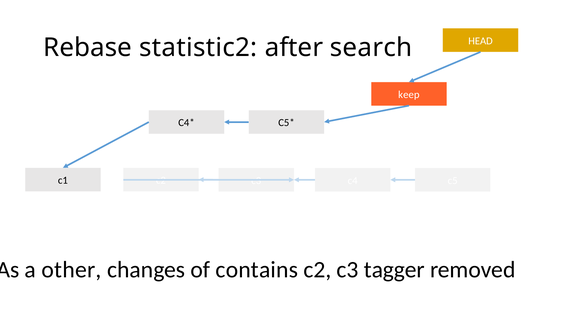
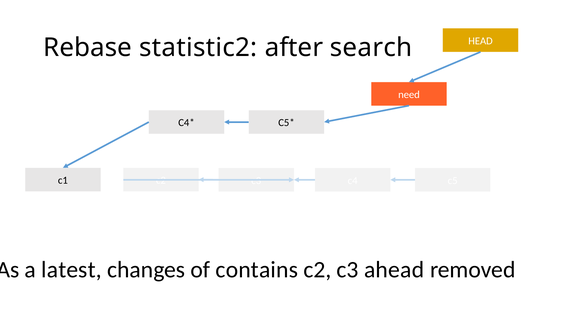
keep: keep -> need
other: other -> latest
tagger: tagger -> ahead
